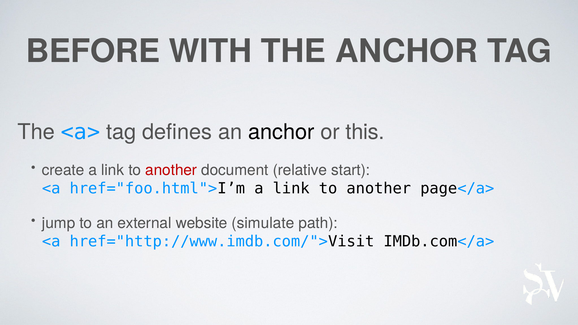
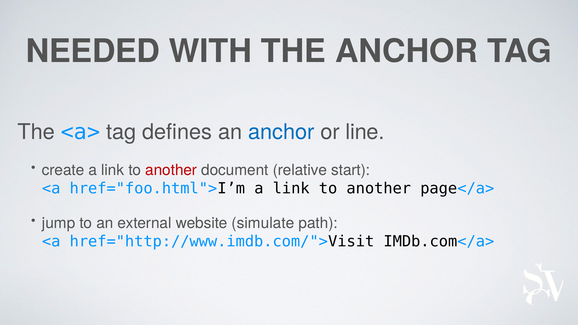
BEFORE: BEFORE -> NEEDED
anchor at (281, 132) colour: black -> blue
this: this -> line
